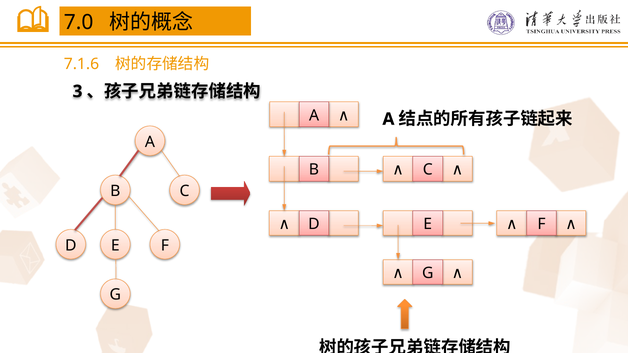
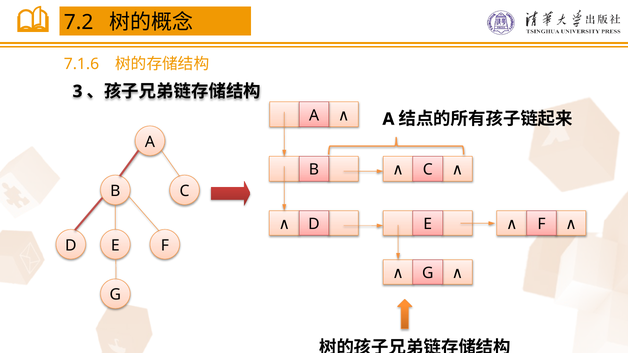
7.0: 7.0 -> 7.2
